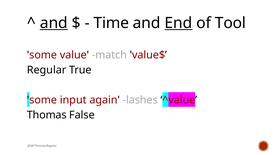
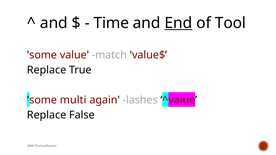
and at (54, 23) underline: present -> none
Regular at (47, 70): Regular -> Replace
input: input -> multi
Thomas at (47, 115): Thomas -> Replace
